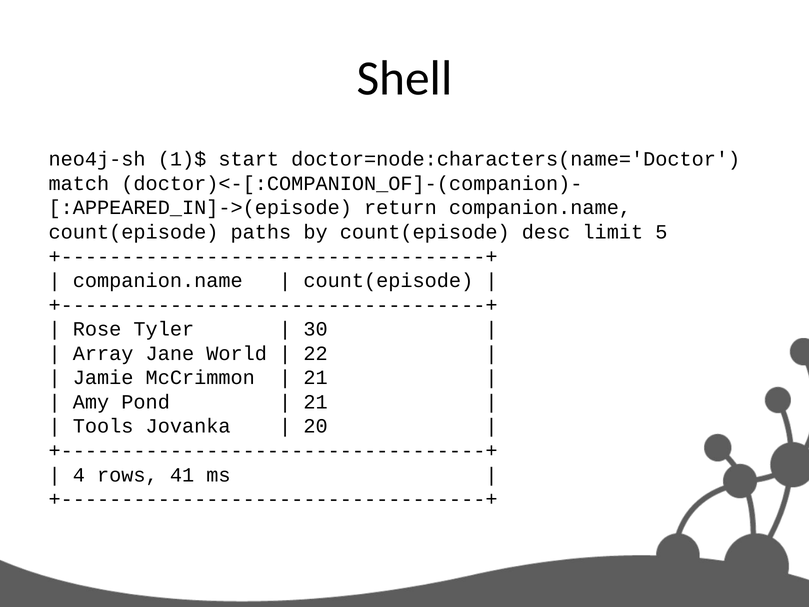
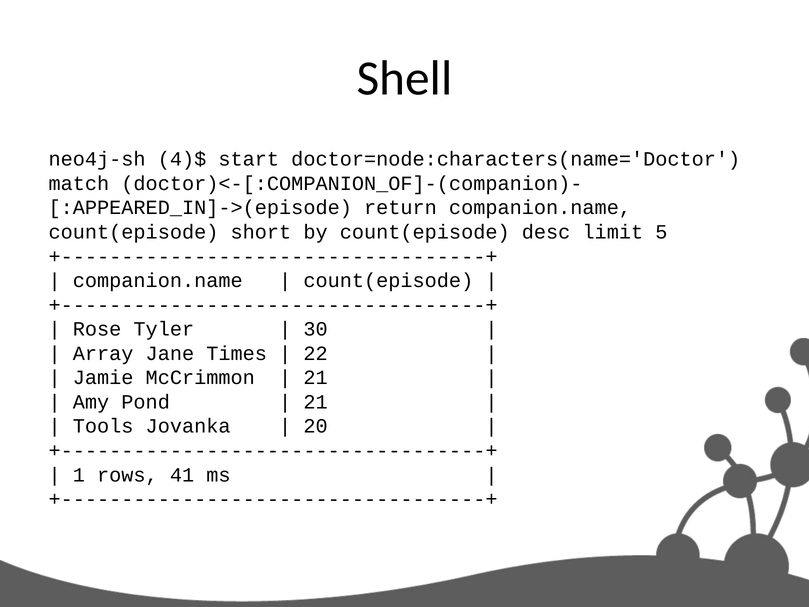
1)$: 1)$ -> 4)$
paths: paths -> short
World: World -> Times
4: 4 -> 1
